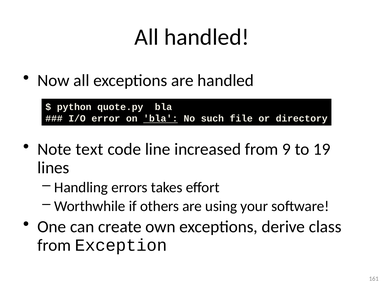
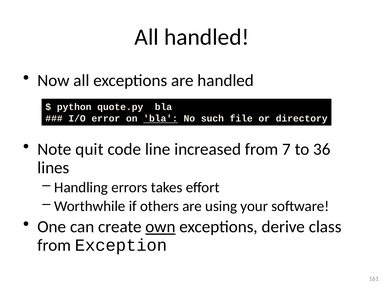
text: text -> quit
9: 9 -> 7
19: 19 -> 36
own underline: none -> present
